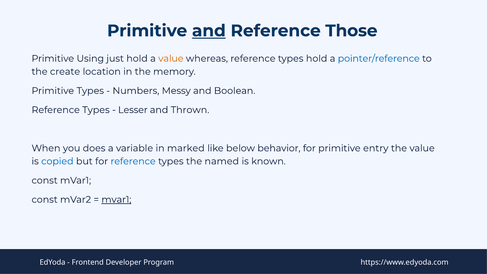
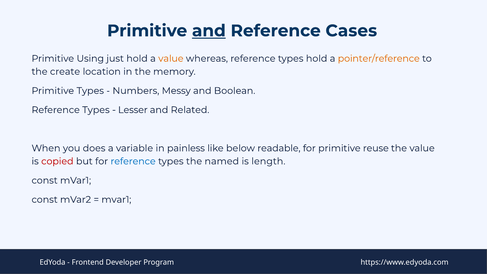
Those: Those -> Cases
pointer/reference colour: blue -> orange
Thrown: Thrown -> Related
marked: marked -> painless
behavior: behavior -> readable
entry: entry -> reuse
copied colour: blue -> red
known: known -> length
mvar1 at (116, 200) underline: present -> none
